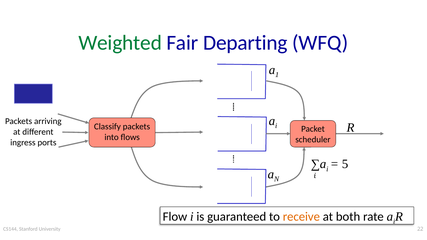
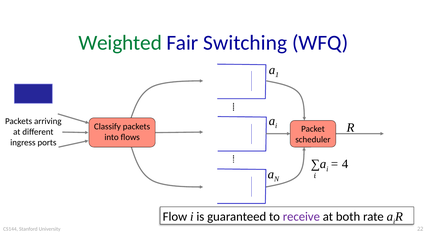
Departing: Departing -> Switching
5: 5 -> 4
receive colour: orange -> purple
